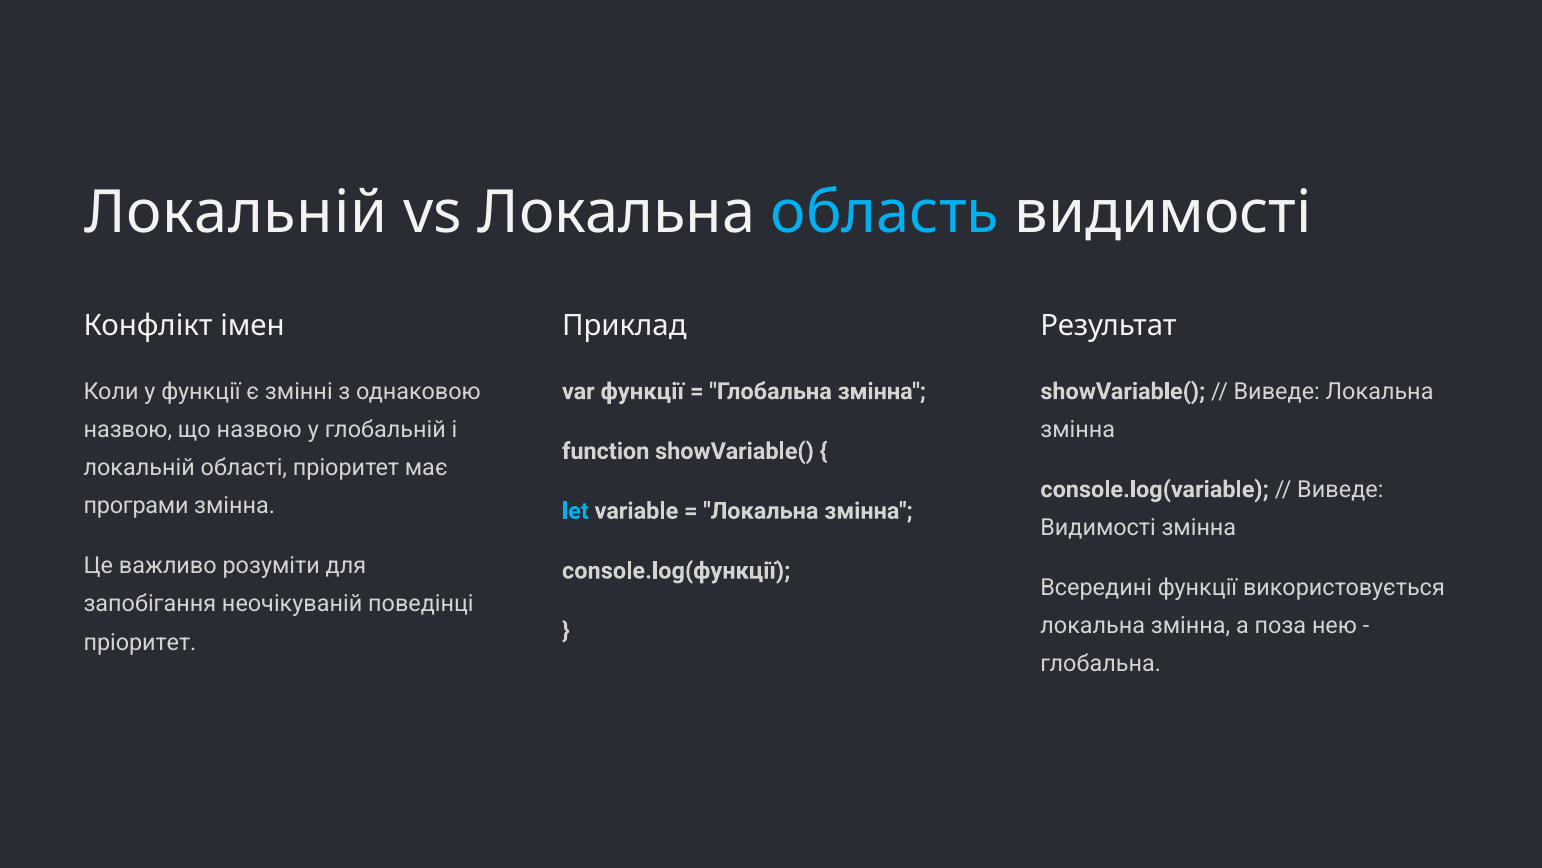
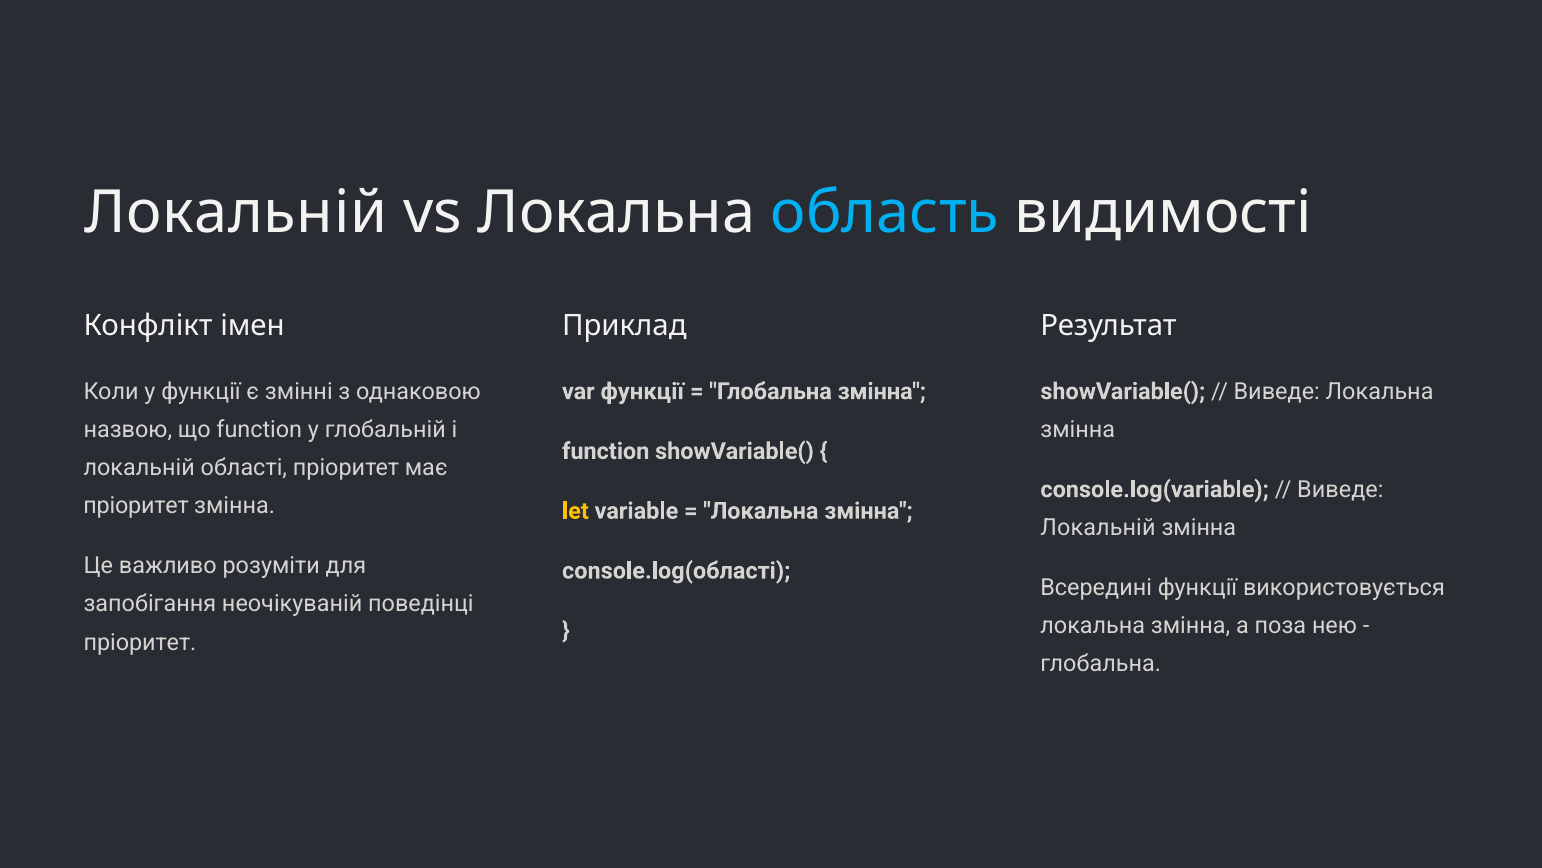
що назвою: назвою -> function
програми at (136, 506): програми -> пріоритет
let colour: light blue -> yellow
Видимості at (1098, 527): Видимості -> Локальній
console.log(функції: console.log(функції -> console.log(області
